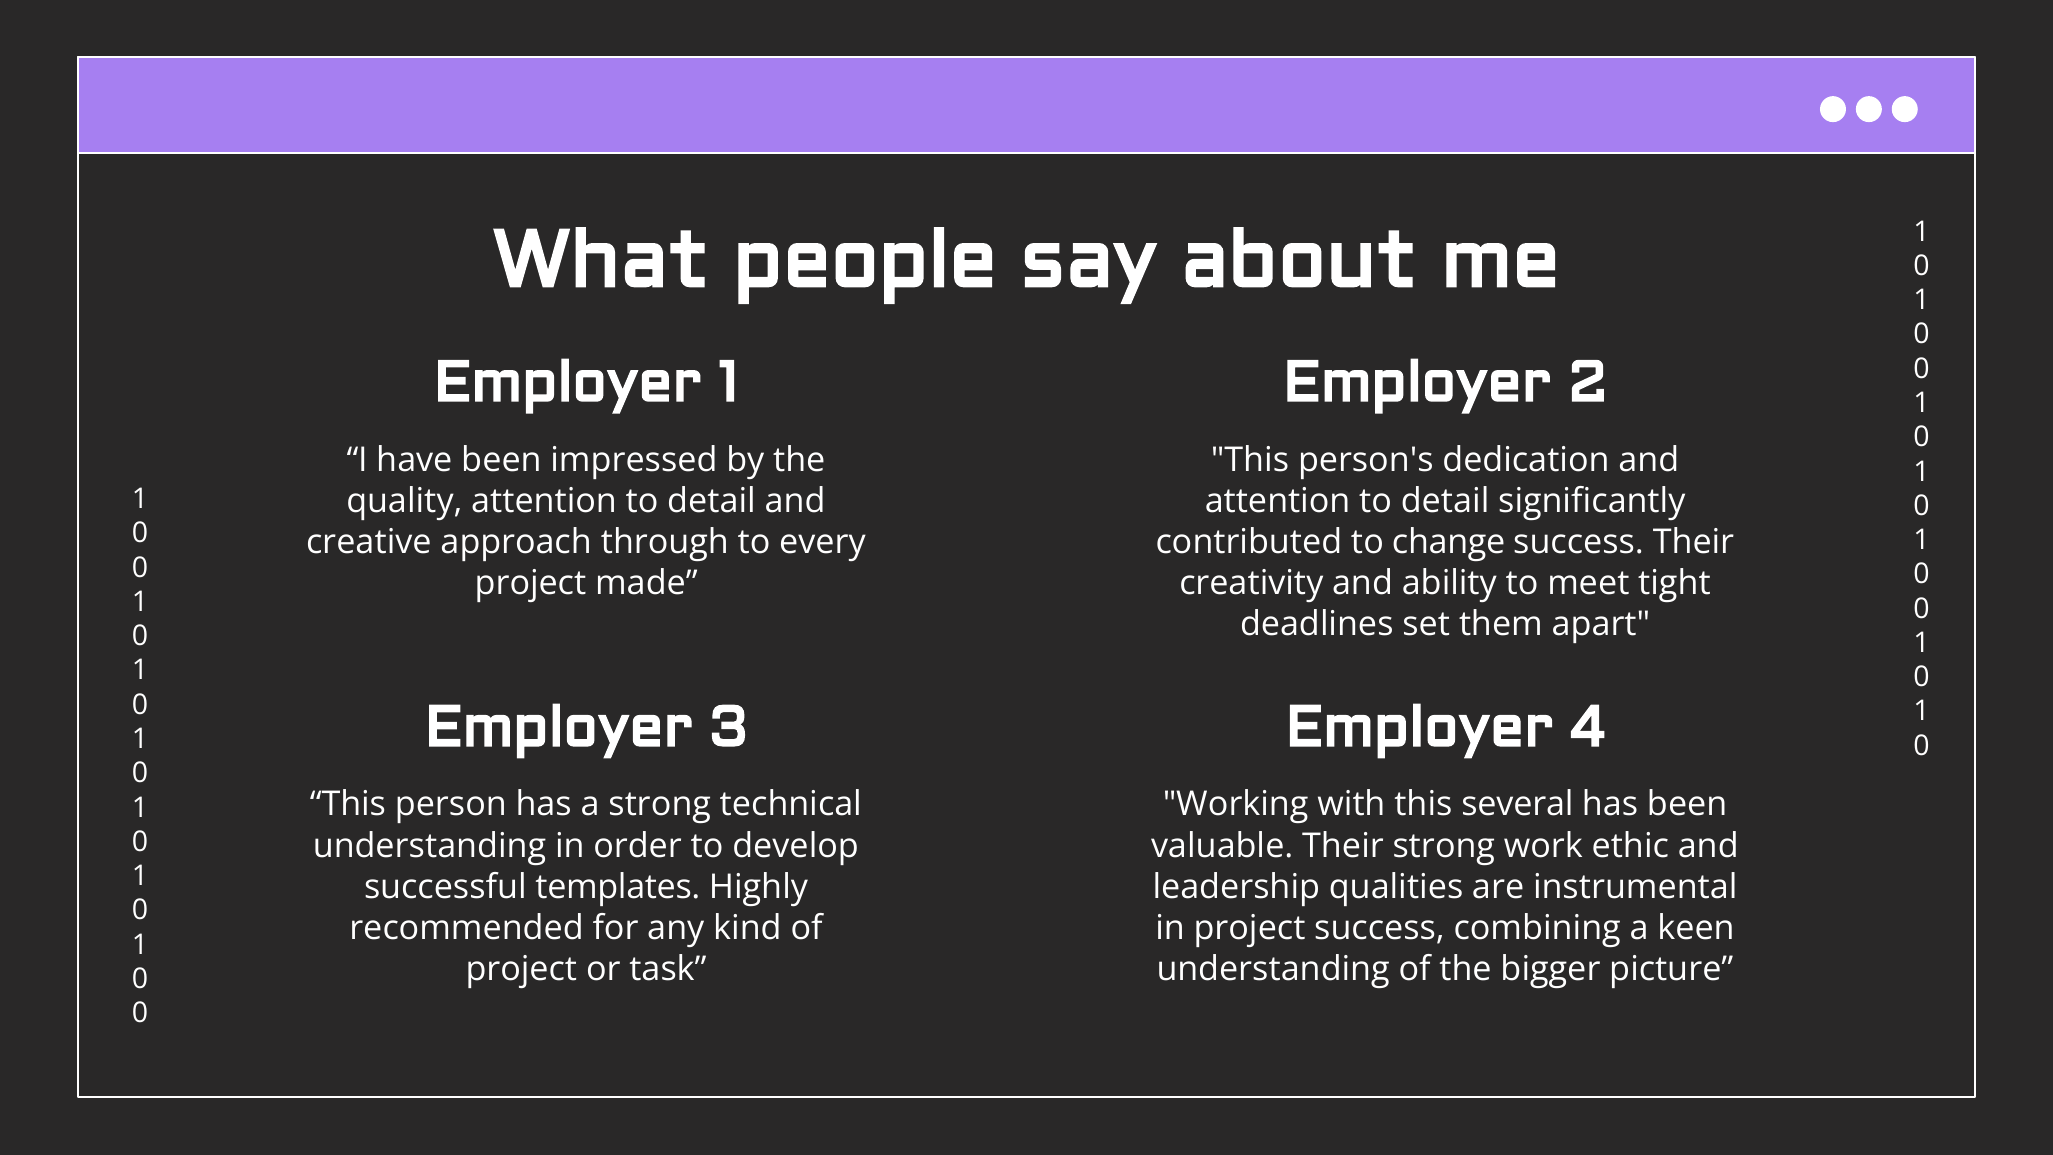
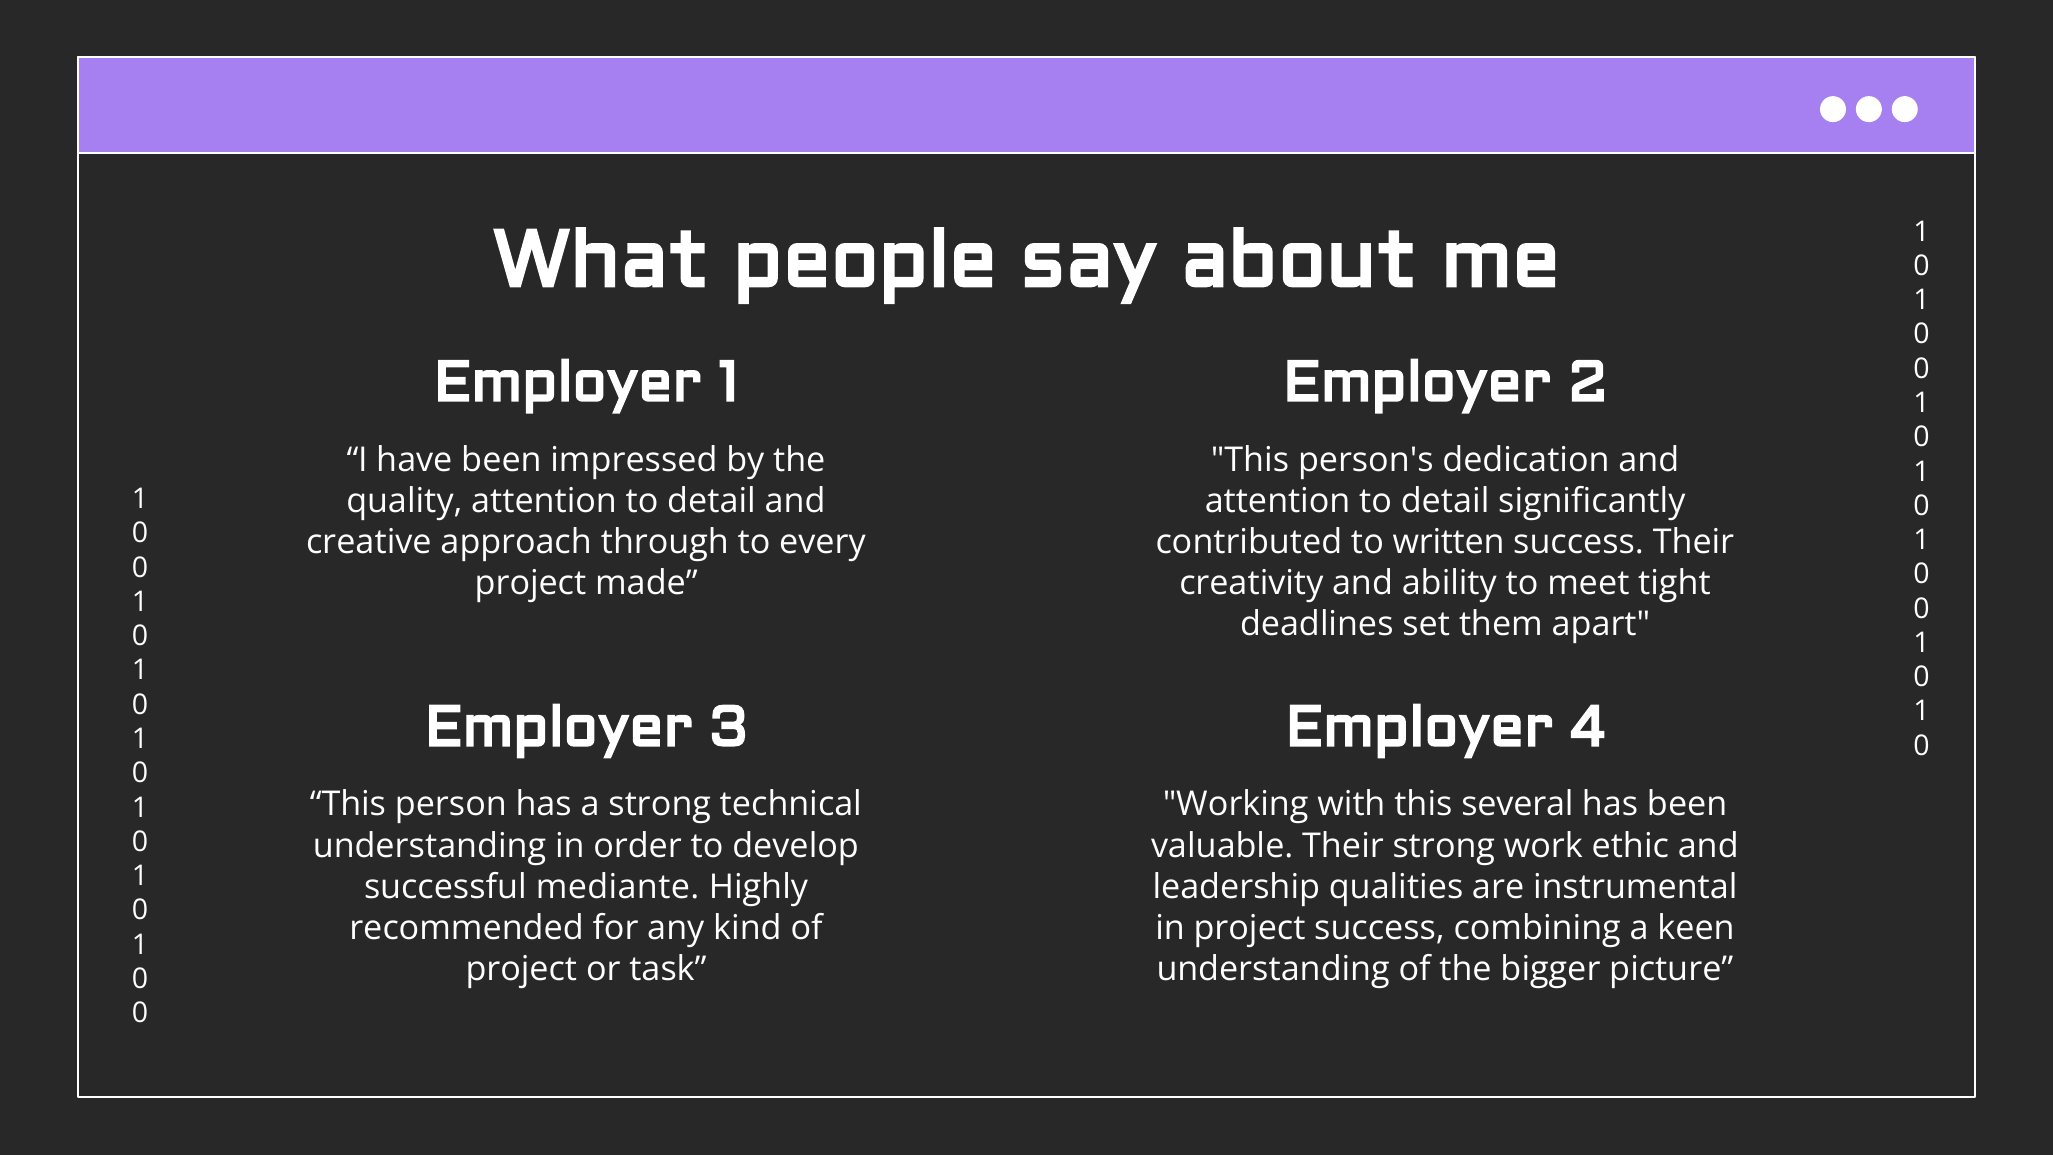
change: change -> written
templates: templates -> mediante
